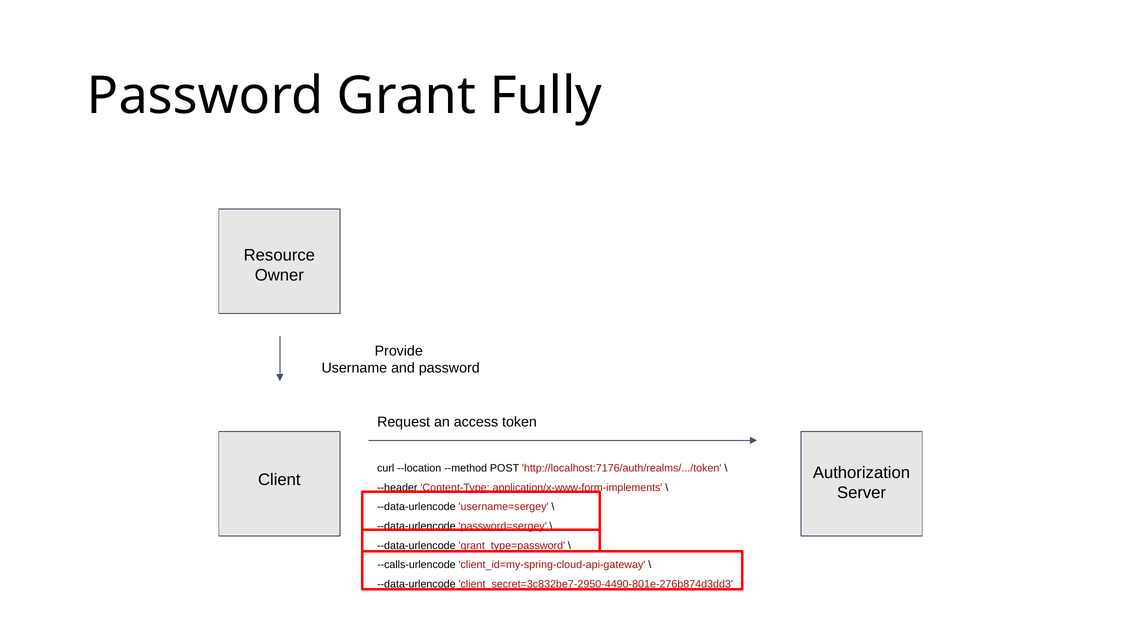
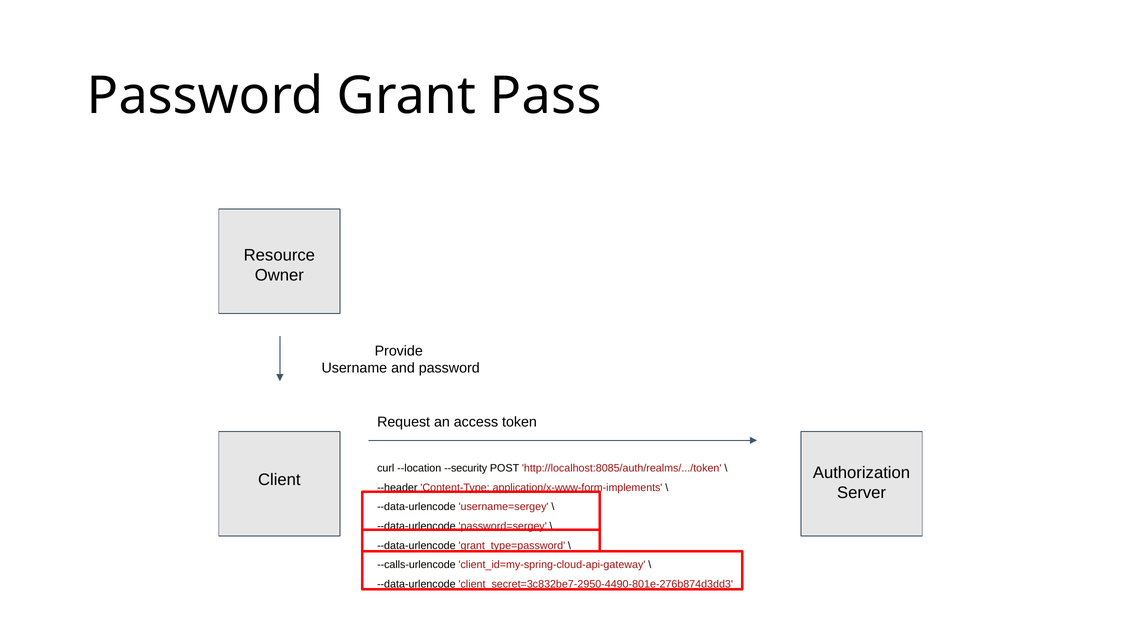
Fully: Fully -> Pass
--method: --method -> --security
http://localhost:7176/auth/realms/.../token: http://localhost:7176/auth/realms/.../token -> http://localhost:8085/auth/realms/.../token
